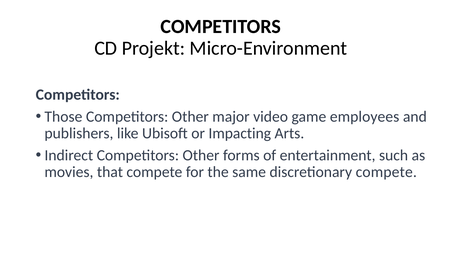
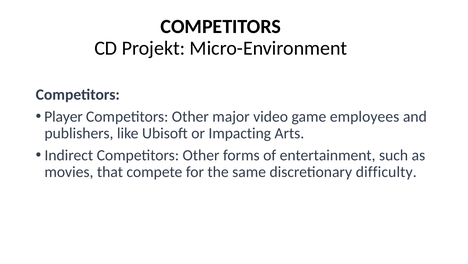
Those: Those -> Player
discretionary compete: compete -> difficulty
